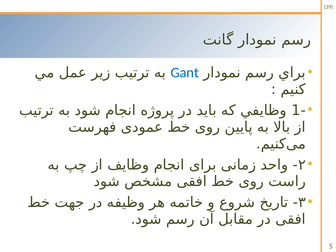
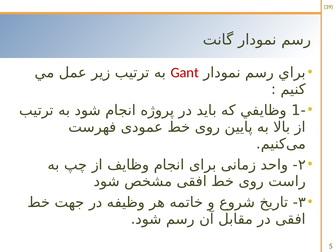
Gant colour: blue -> red
